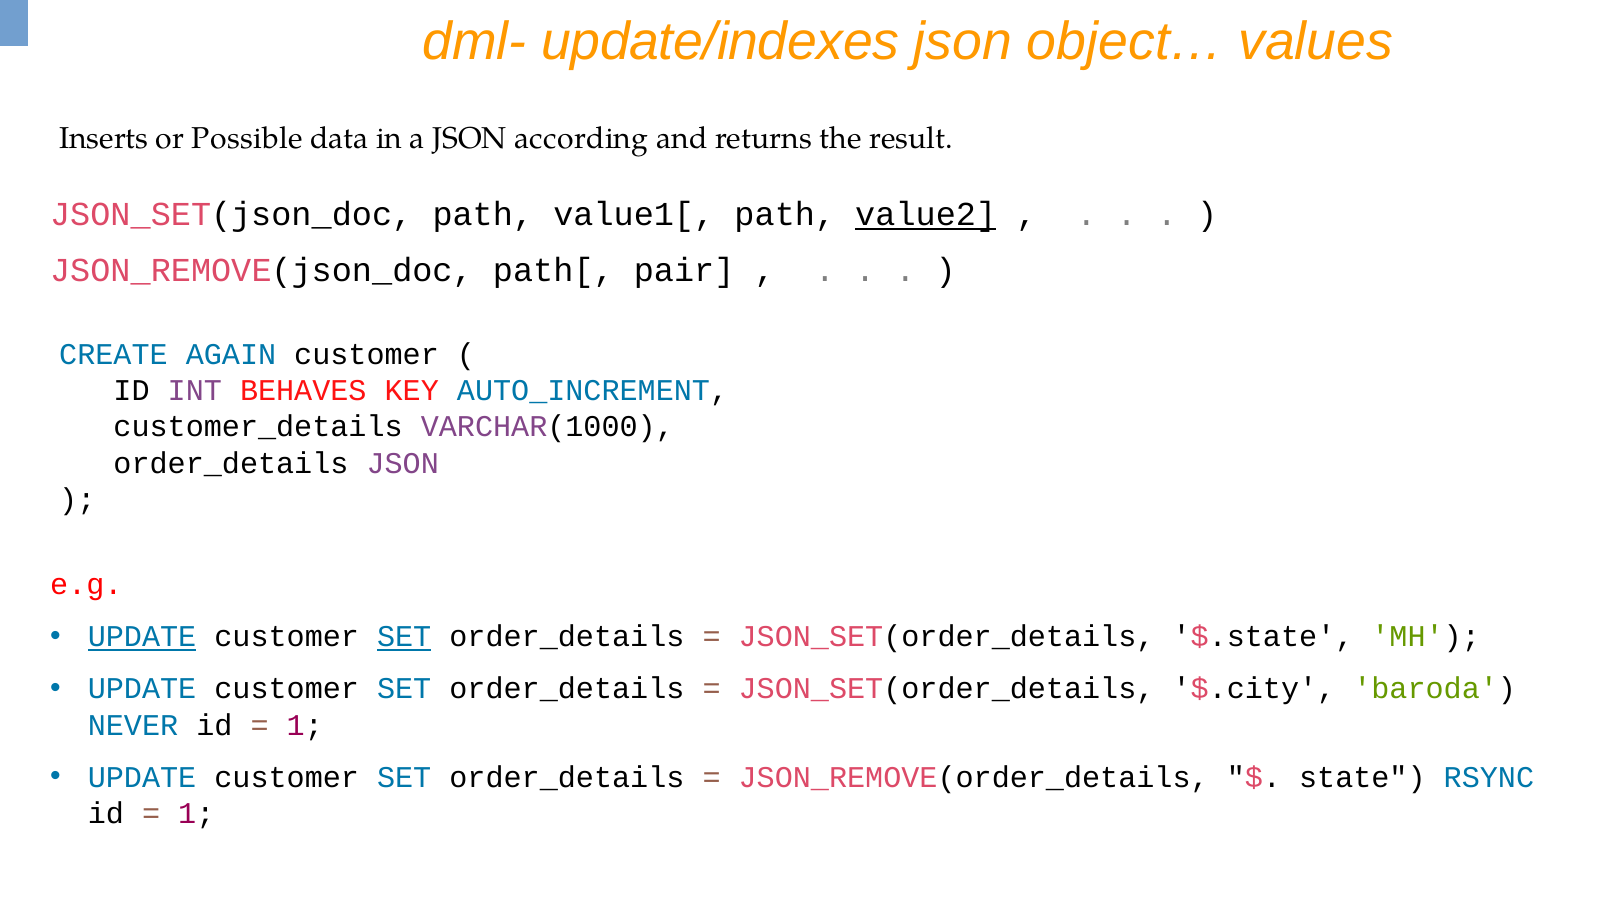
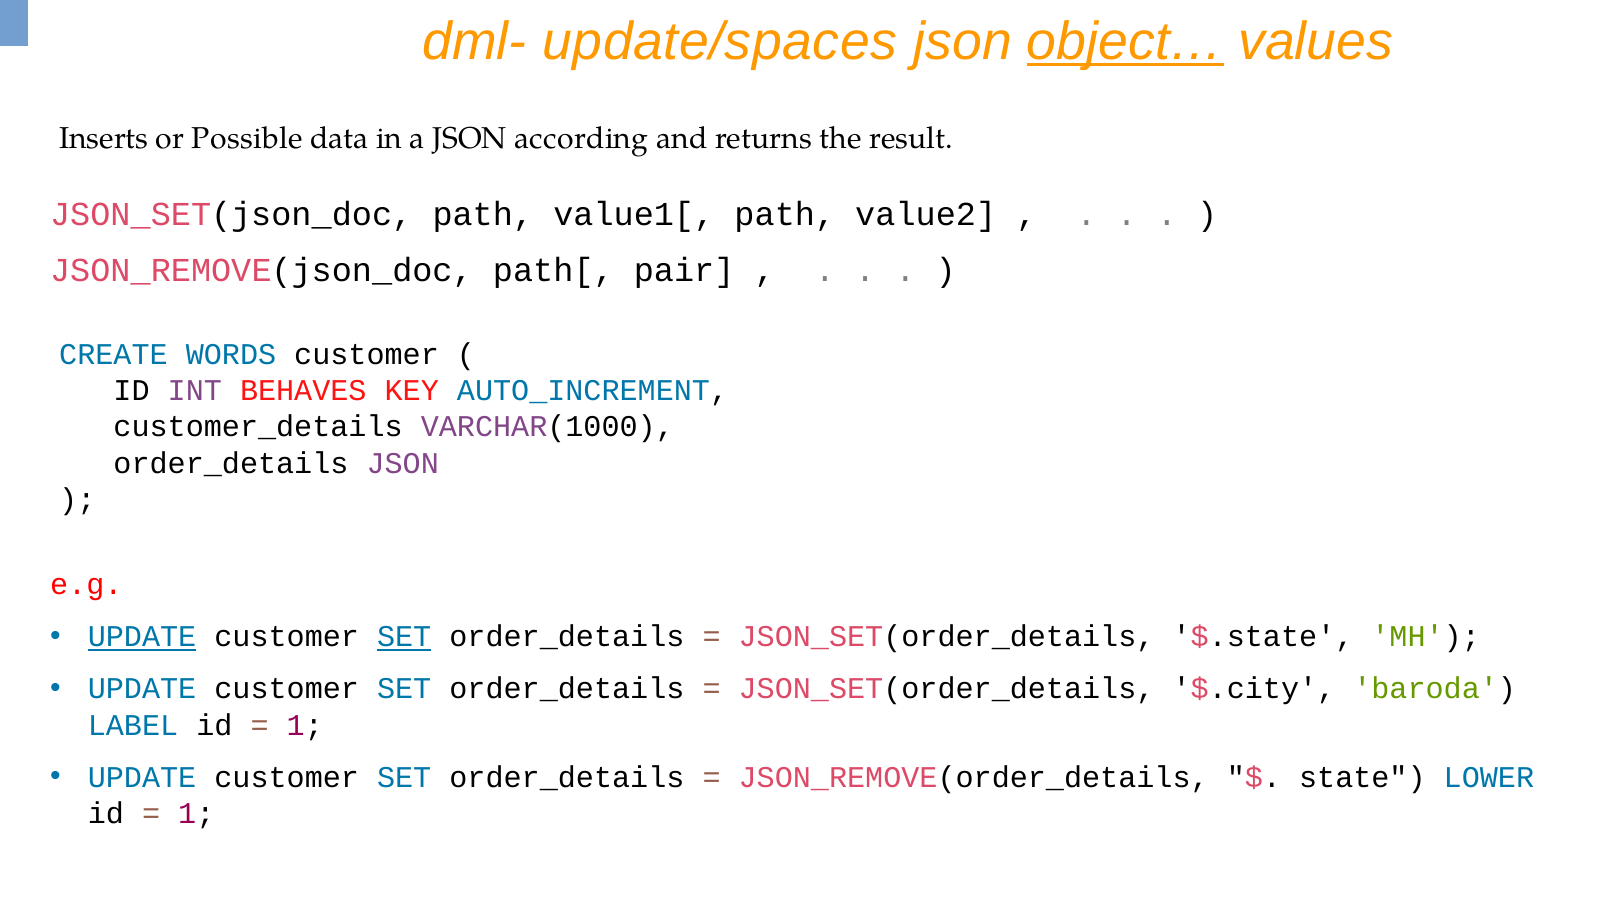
update/indexes: update/indexes -> update/spaces
object… underline: none -> present
value2 underline: present -> none
AGAIN: AGAIN -> WORDS
NEVER: NEVER -> LABEL
RSYNC: RSYNC -> LOWER
